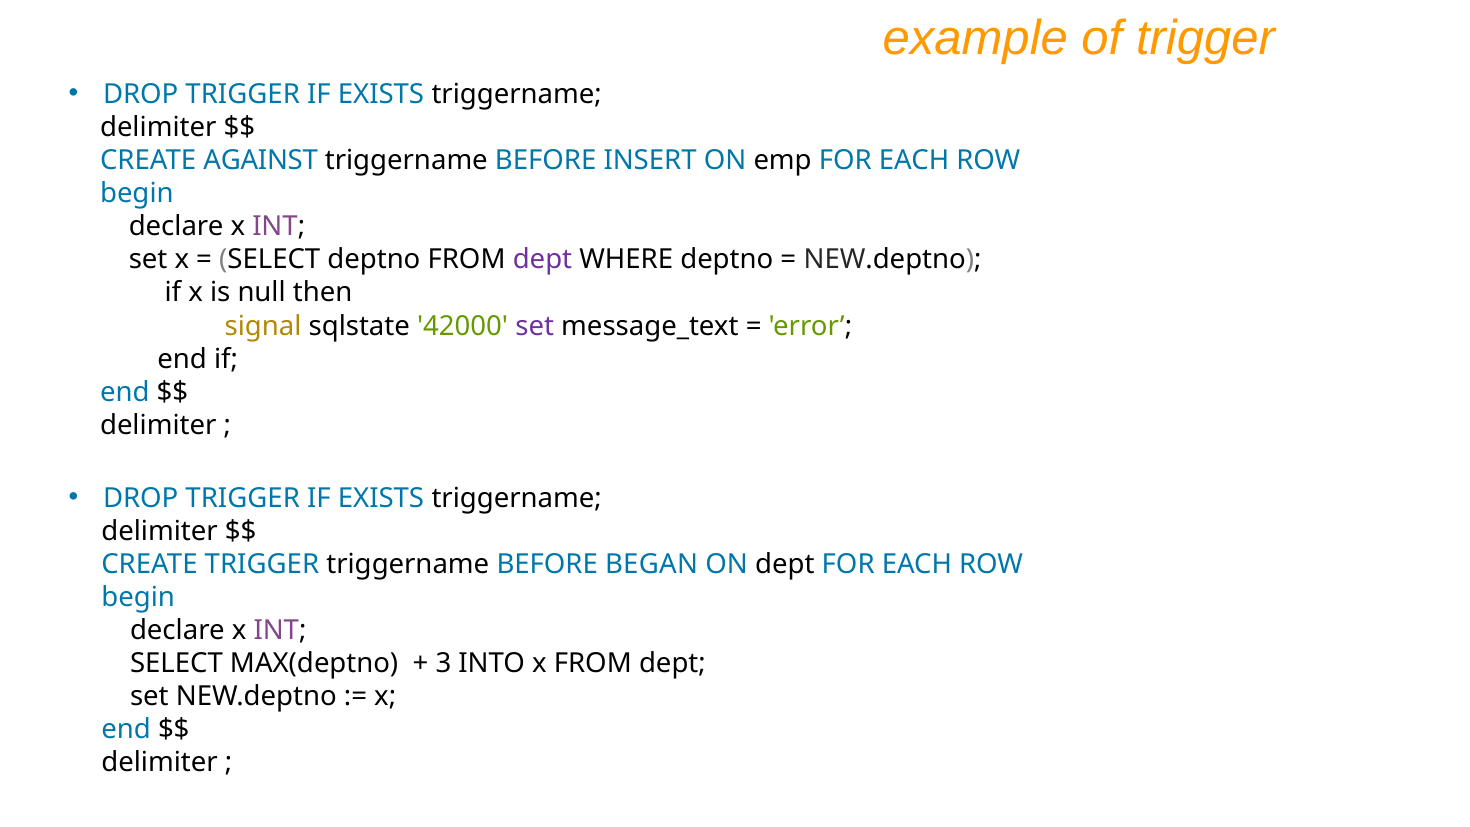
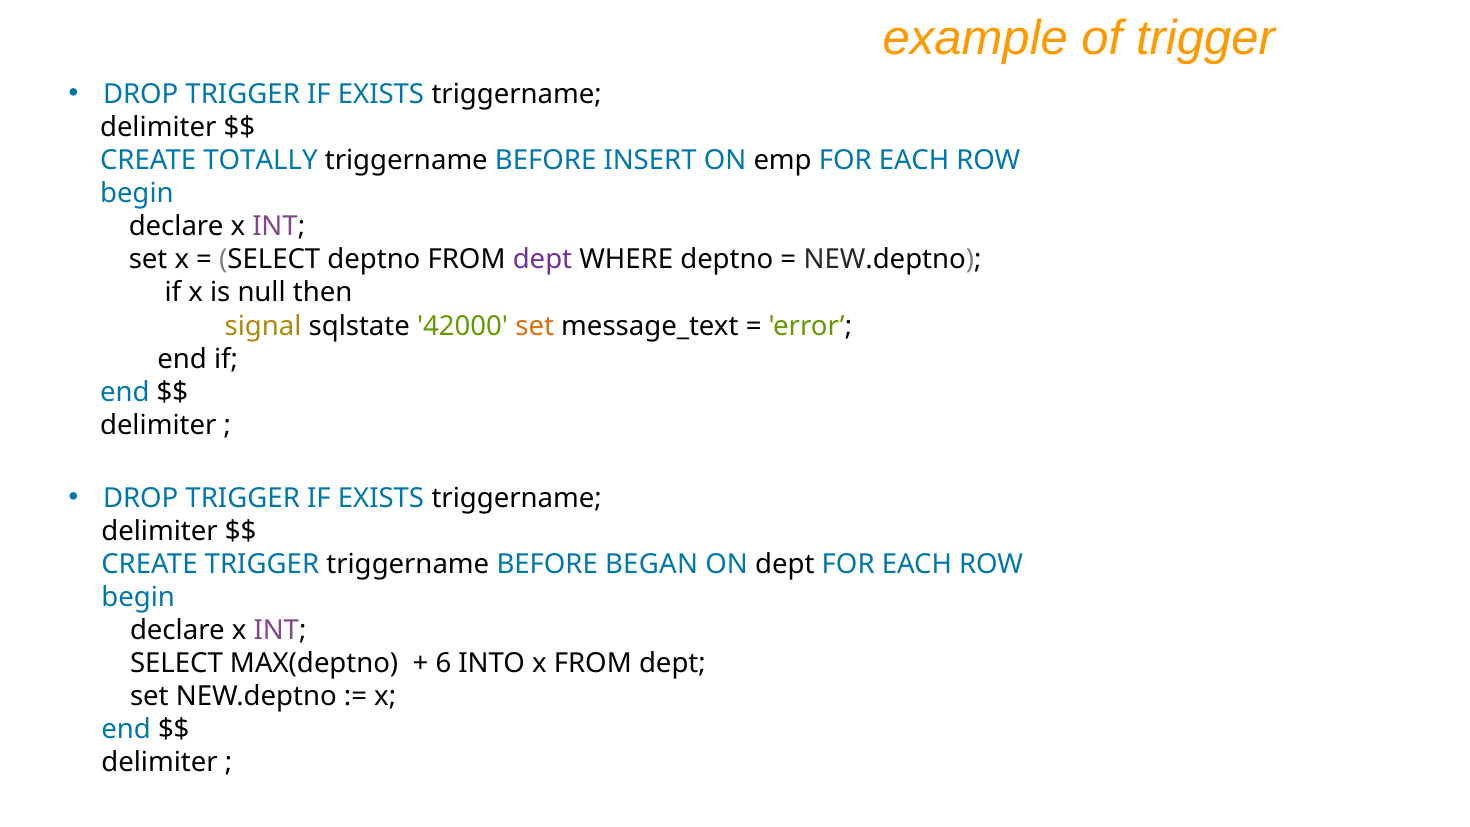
AGAINST: AGAINST -> TOTALLY
set at (535, 326) colour: purple -> orange
3: 3 -> 6
